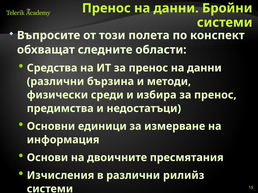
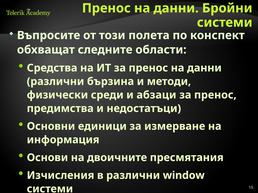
избира: избира -> абзаци
рилийз: рилийз -> window
